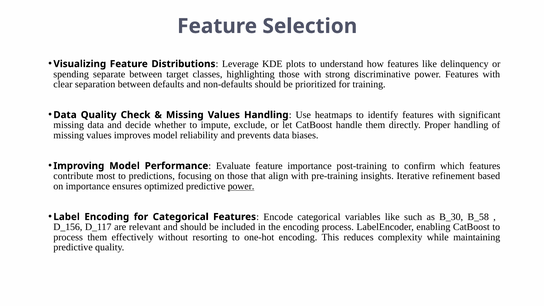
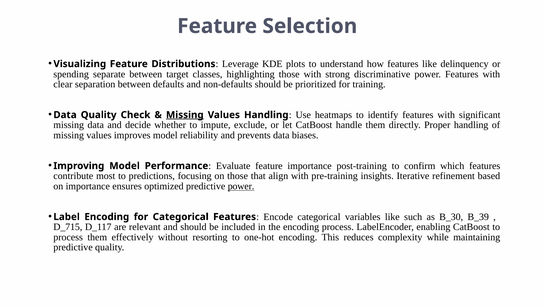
Missing at (185, 115) underline: none -> present
B_58: B_58 -> B_39
D_156: D_156 -> D_715
